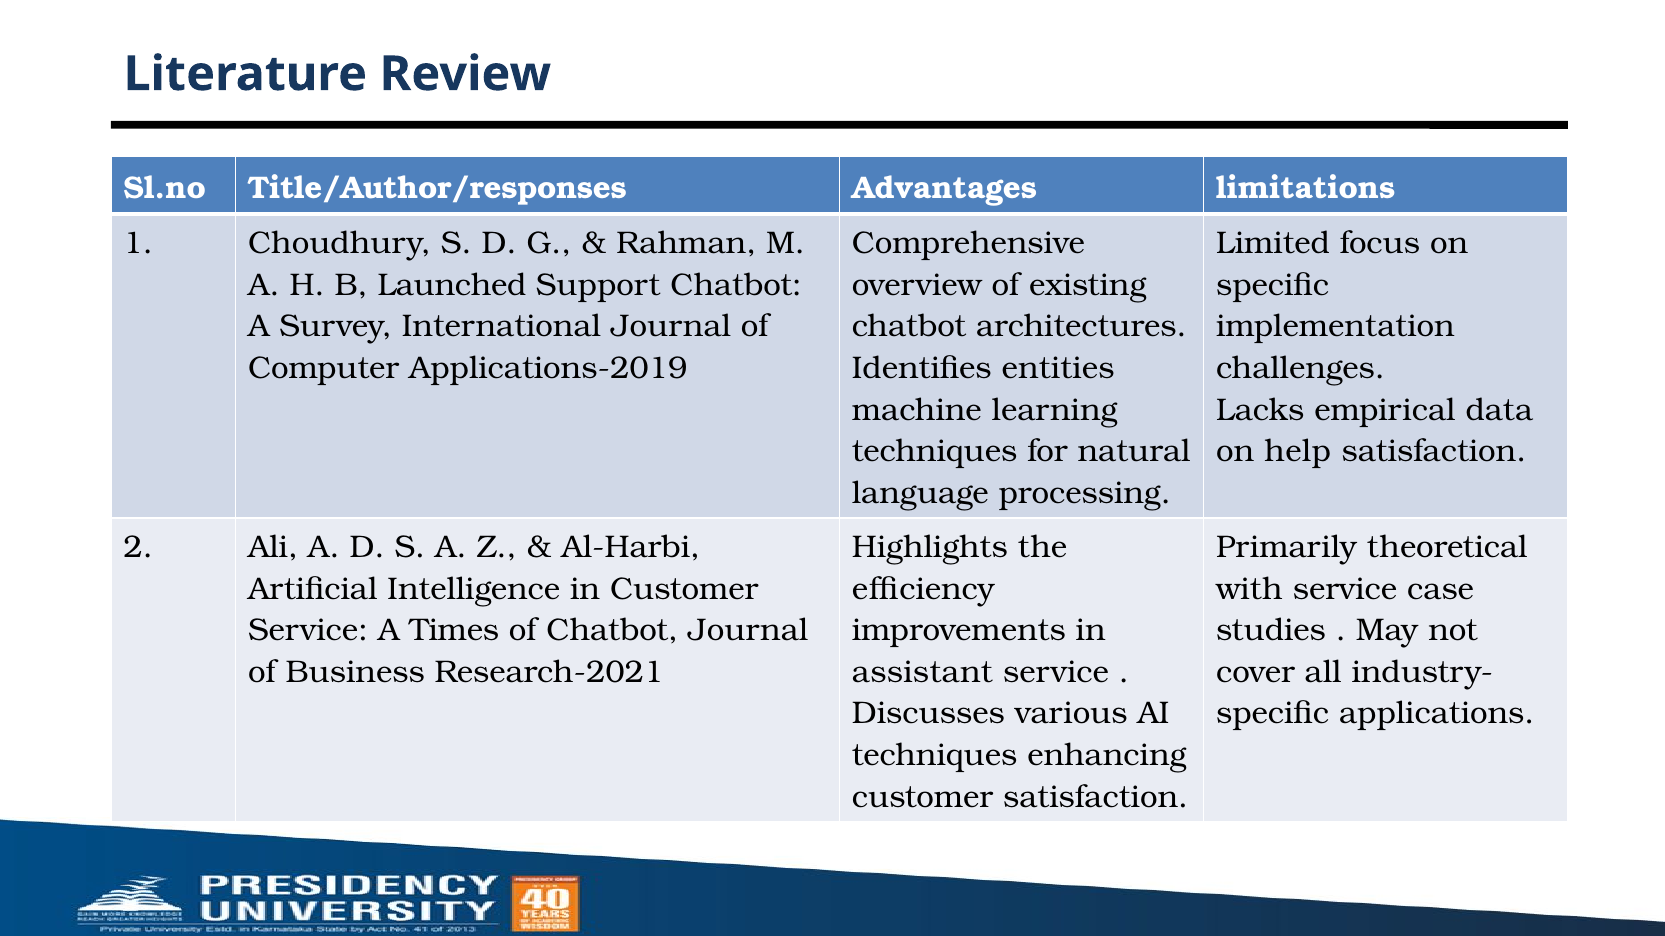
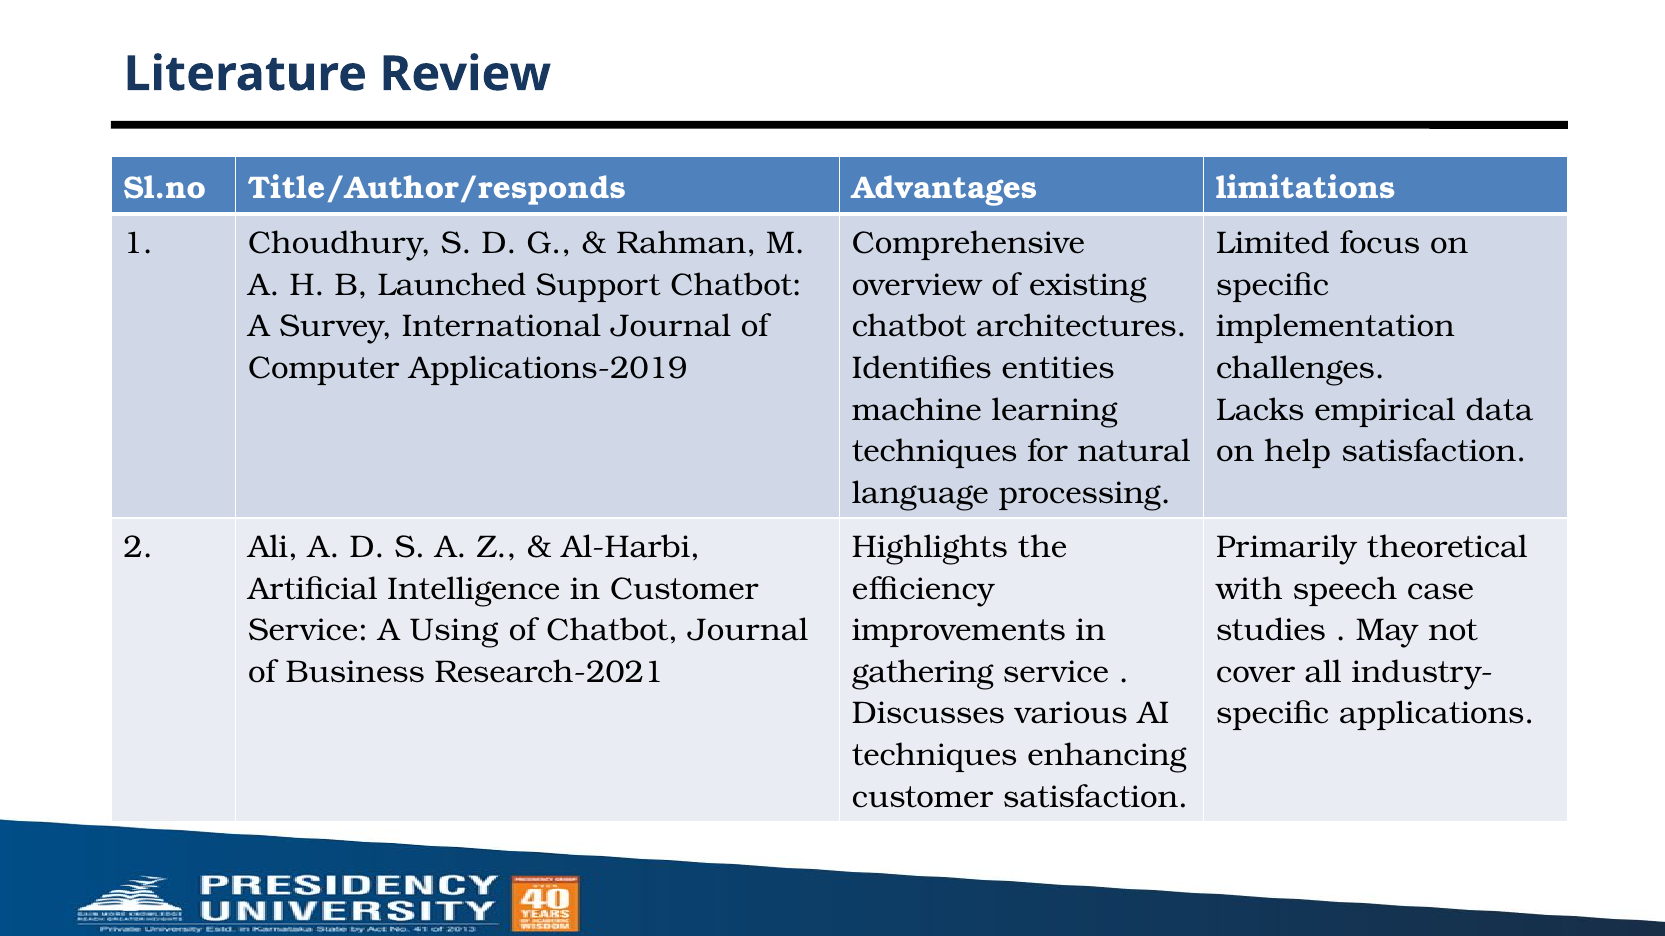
Title/Author/responses: Title/Author/responses -> Title/Author/responds
with service: service -> speech
Times: Times -> Using
assistant: assistant -> gathering
